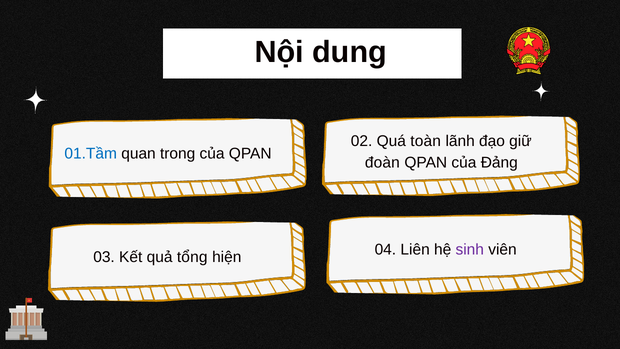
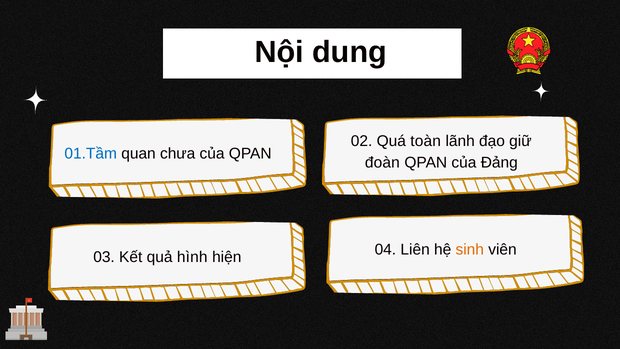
trong: trong -> chưa
tổng: tổng -> hình
sinh colour: purple -> orange
